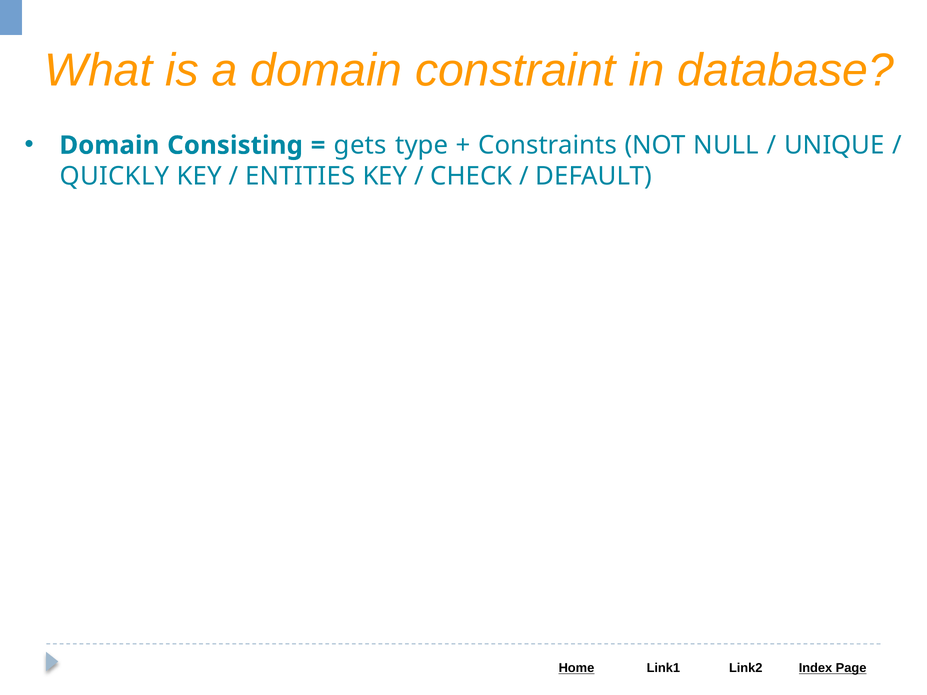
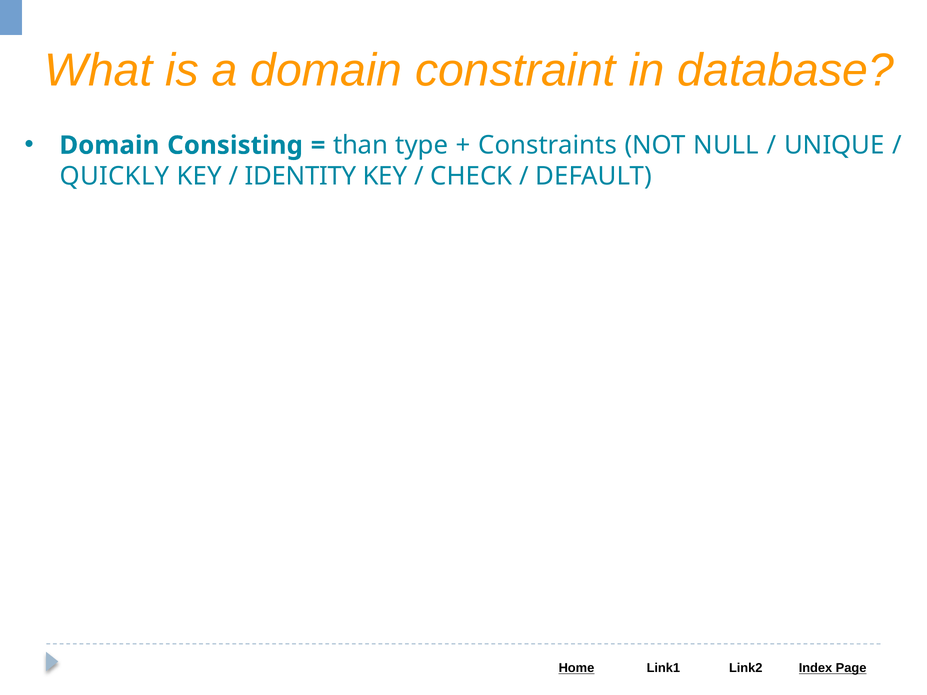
gets: gets -> than
ENTITIES: ENTITIES -> IDENTITY
